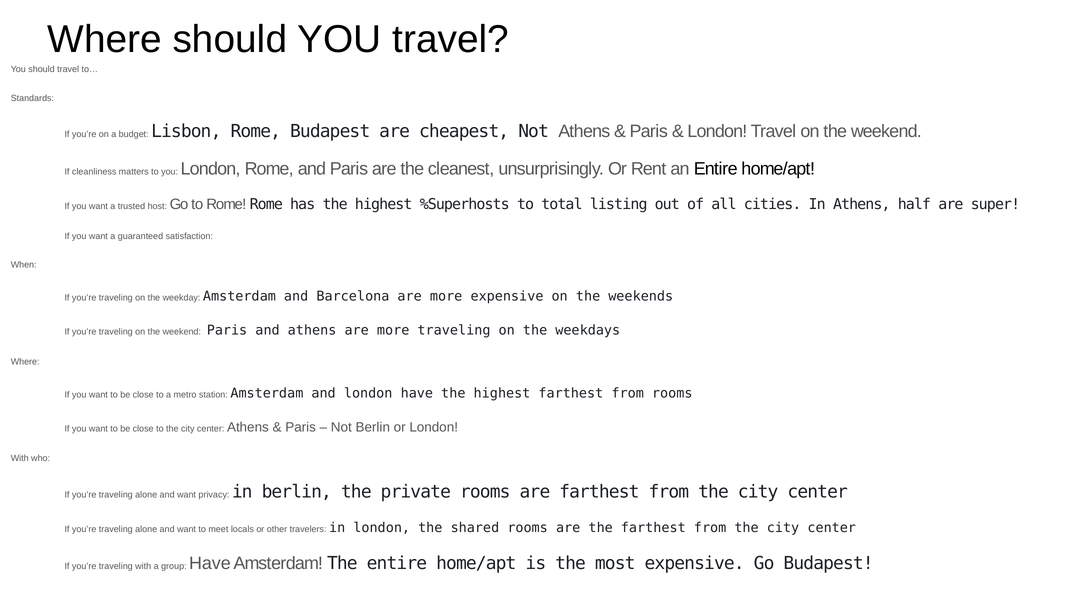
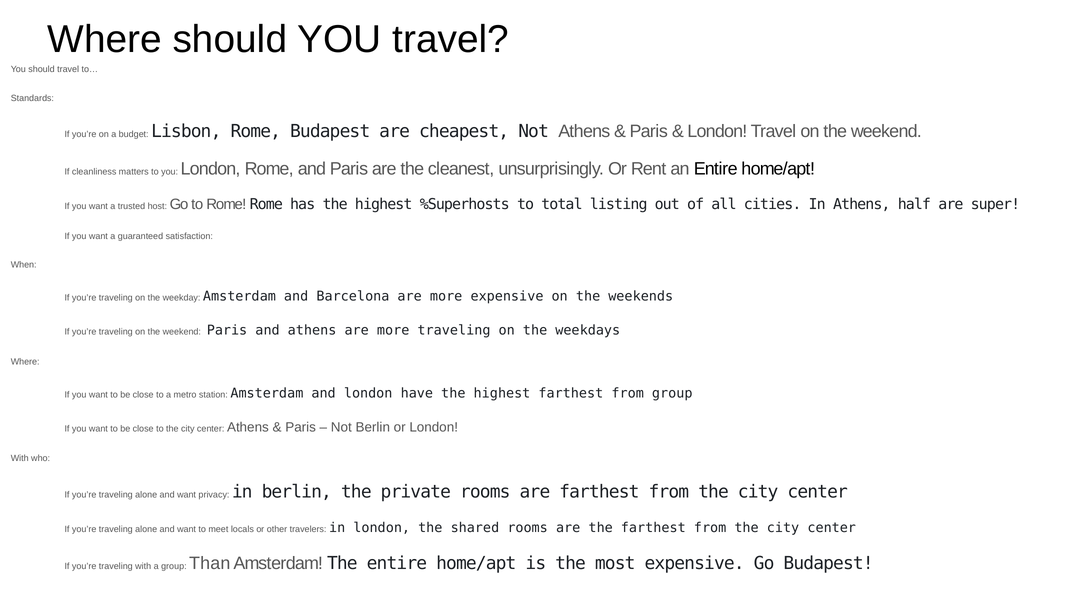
from rooms: rooms -> group
group Have: Have -> Than
